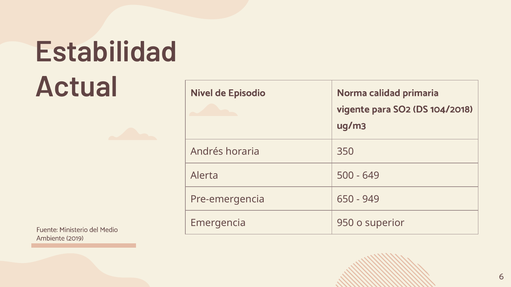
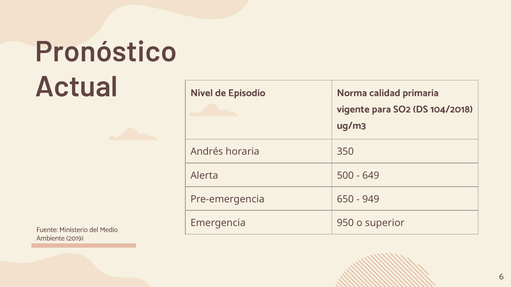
Estabilidad: Estabilidad -> Pronóstico
